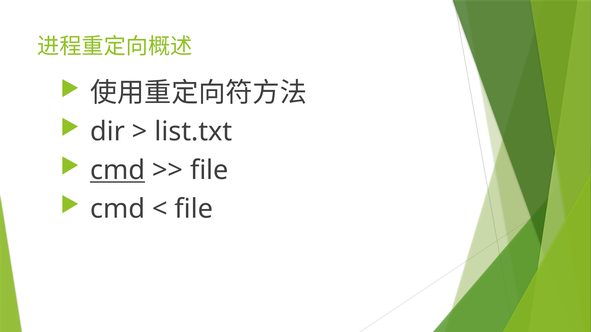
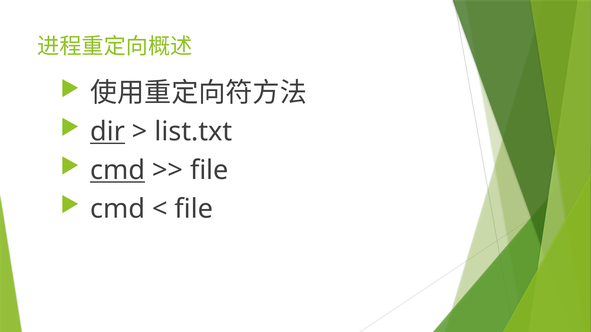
dir underline: none -> present
